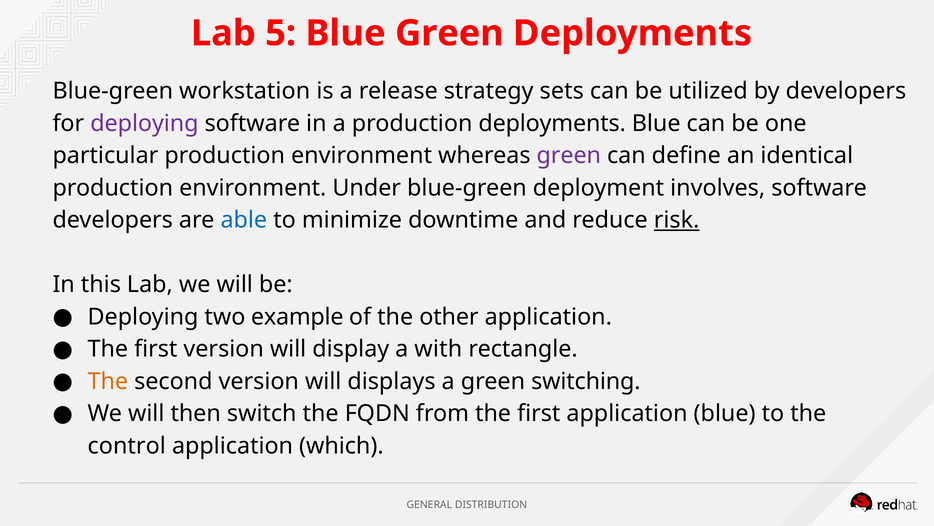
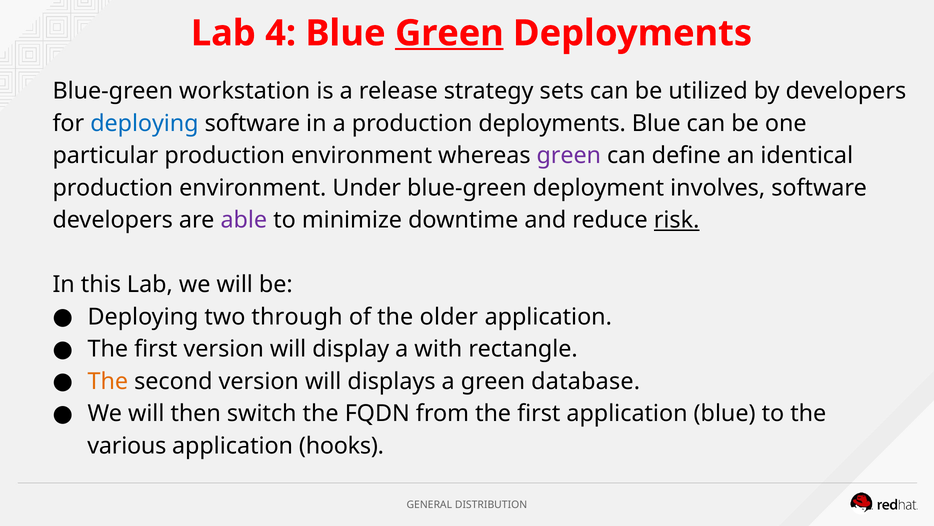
5: 5 -> 4
Green at (449, 33) underline: none -> present
deploying at (144, 123) colour: purple -> blue
able colour: blue -> purple
example: example -> through
other: other -> older
switching: switching -> database
control: control -> various
which: which -> hooks
